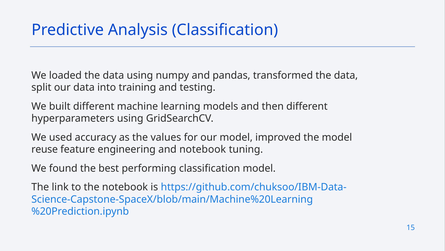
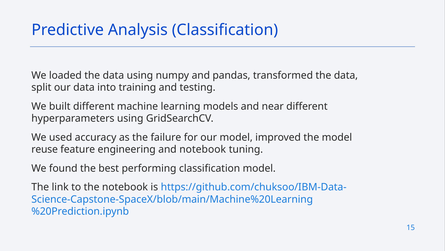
then: then -> near
values: values -> failure
